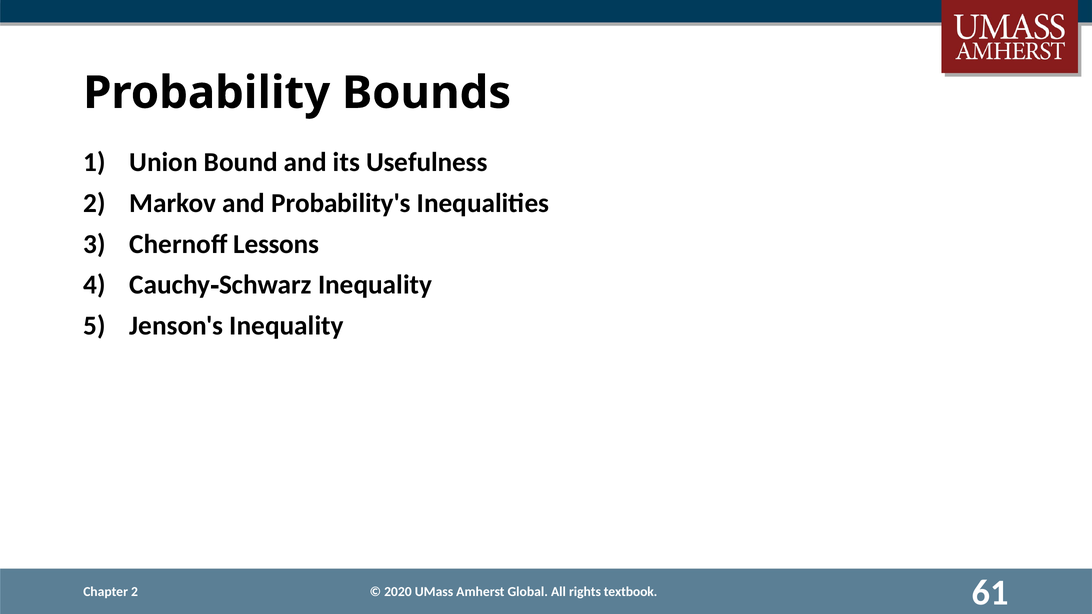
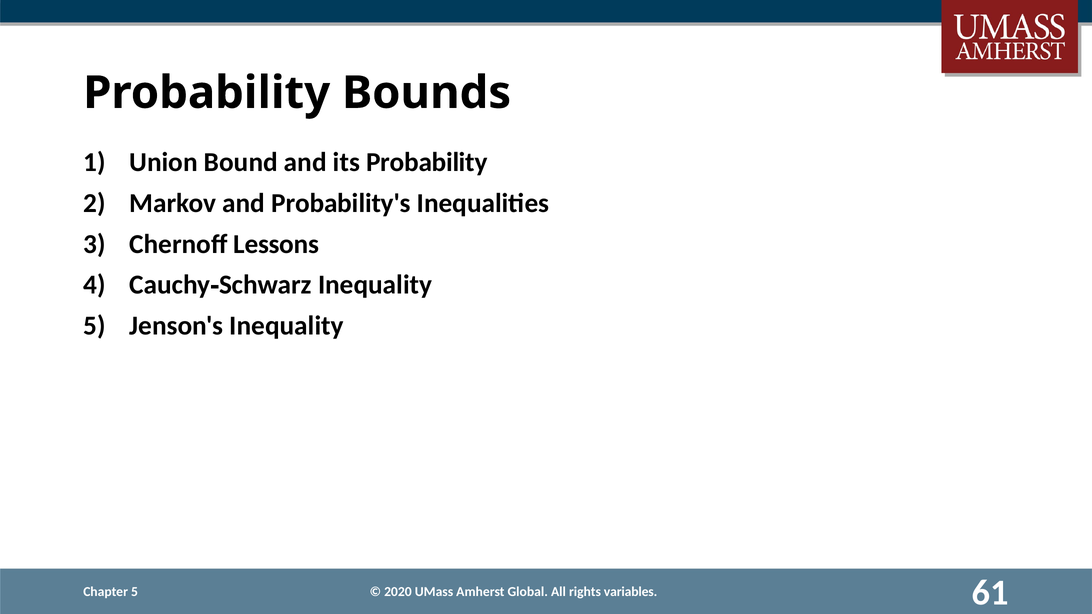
its Usefulness: Usefulness -> Probability
Chapter 2: 2 -> 5
textbook: textbook -> variables
